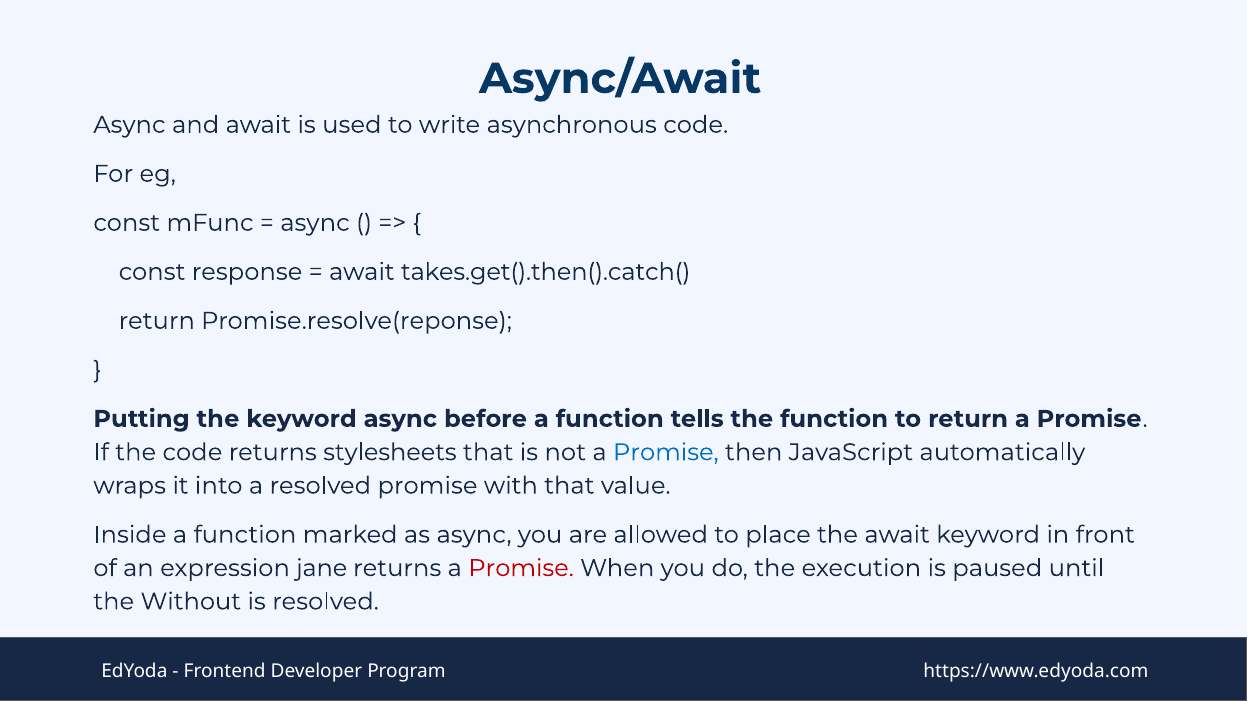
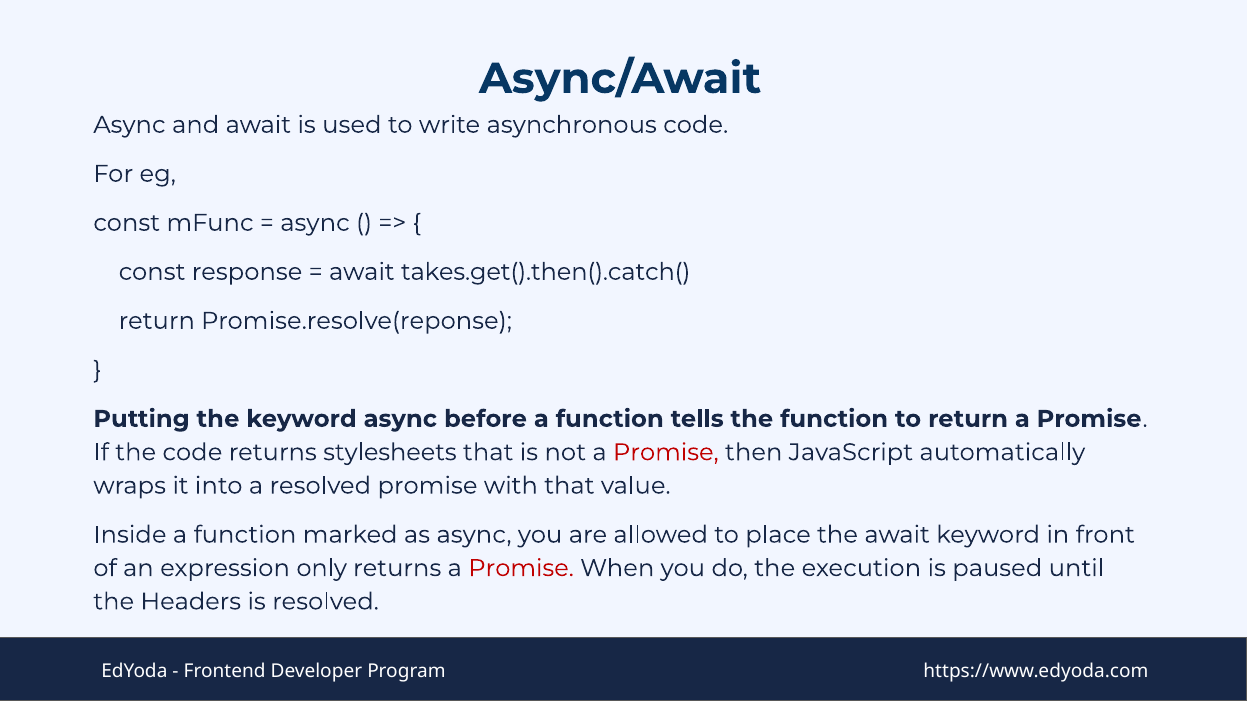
Promise at (666, 453) colour: blue -> red
jane: jane -> only
Without: Without -> Headers
